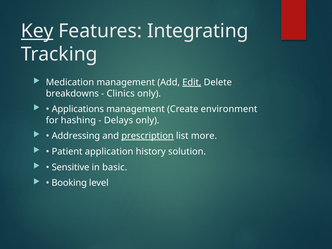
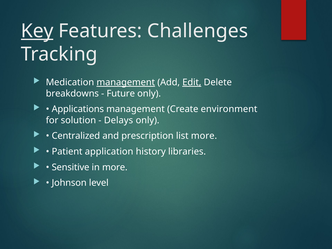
Integrating: Integrating -> Challenges
management at (126, 82) underline: none -> present
Clinics: Clinics -> Future
hashing: hashing -> solution
Addressing: Addressing -> Centralized
prescription underline: present -> none
solution: solution -> libraries
in basic: basic -> more
Booking: Booking -> Johnson
